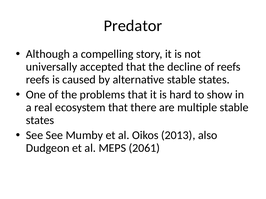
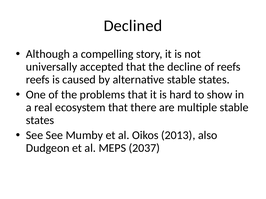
Predator: Predator -> Declined
2061: 2061 -> 2037
